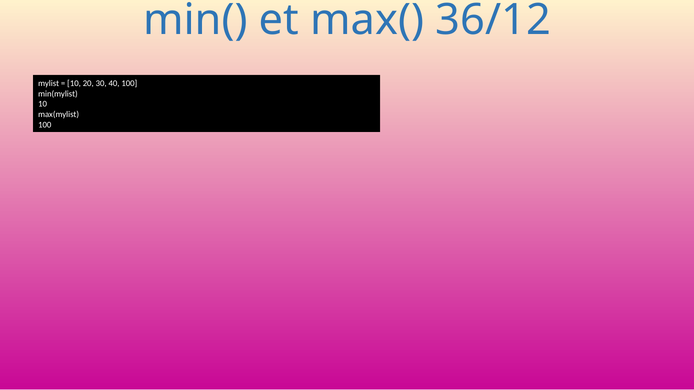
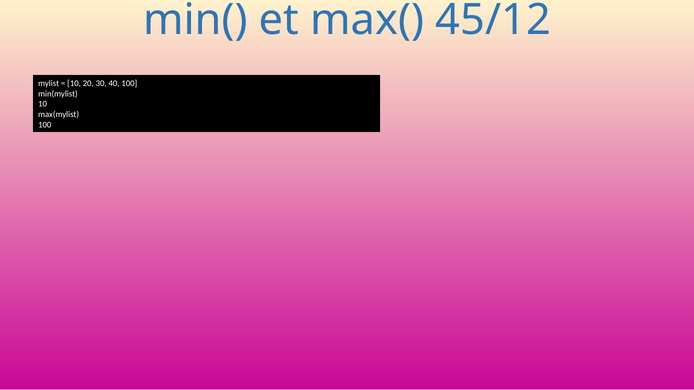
36/12: 36/12 -> 45/12
